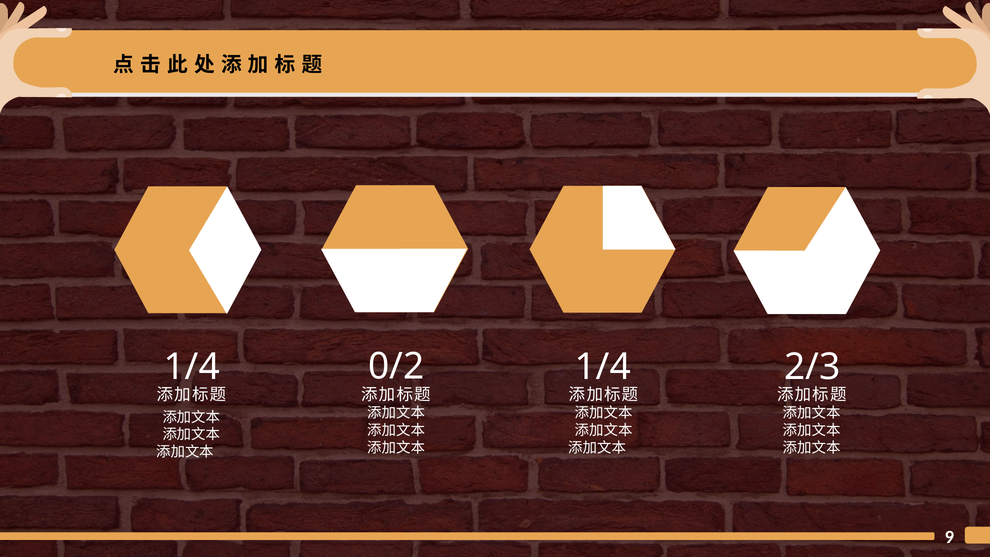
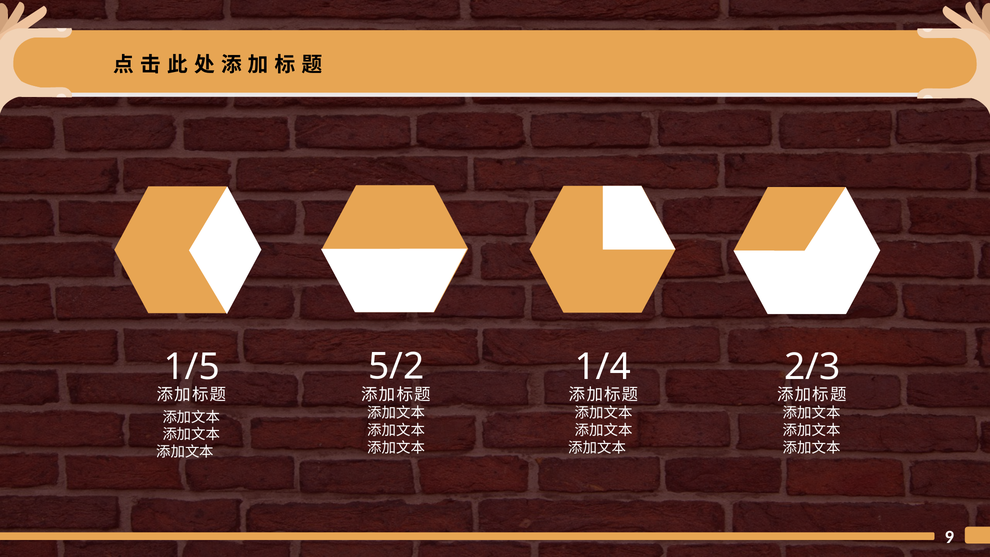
0/2: 0/2 -> 5/2
1/4 at (192, 367): 1/4 -> 1/5
